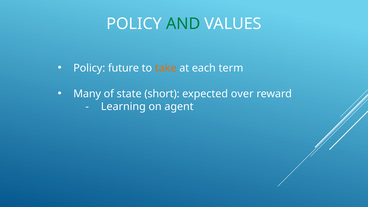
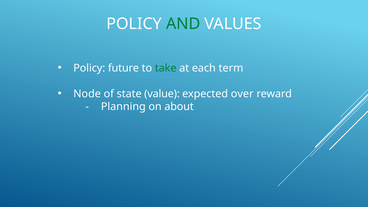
take colour: orange -> green
Many: Many -> Node
short: short -> value
Learning: Learning -> Planning
agent: agent -> about
